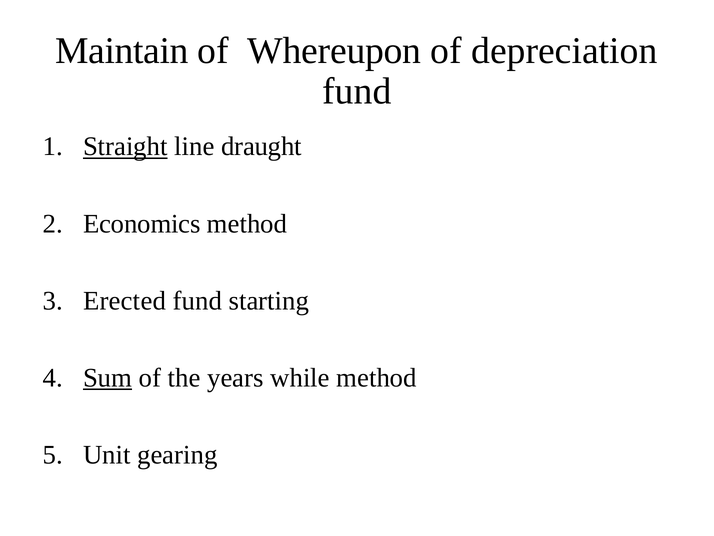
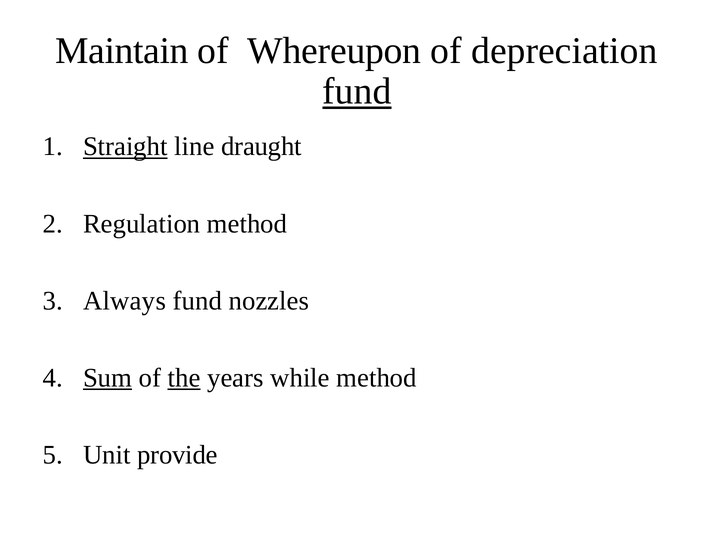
fund at (357, 91) underline: none -> present
Economics: Economics -> Regulation
Erected: Erected -> Always
starting: starting -> nozzles
the underline: none -> present
gearing: gearing -> provide
